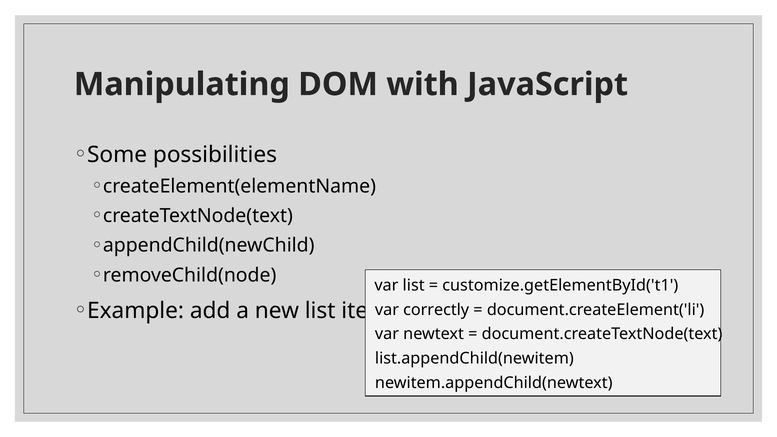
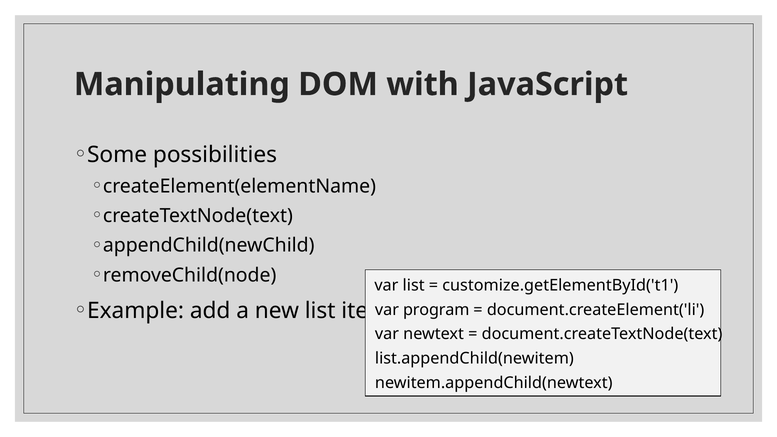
correctly: correctly -> program
